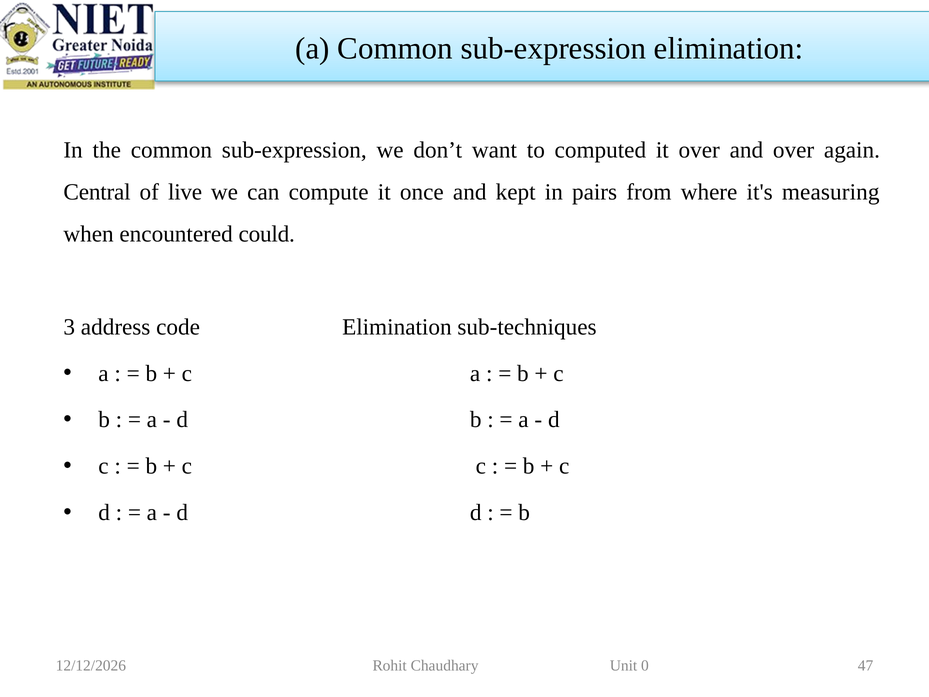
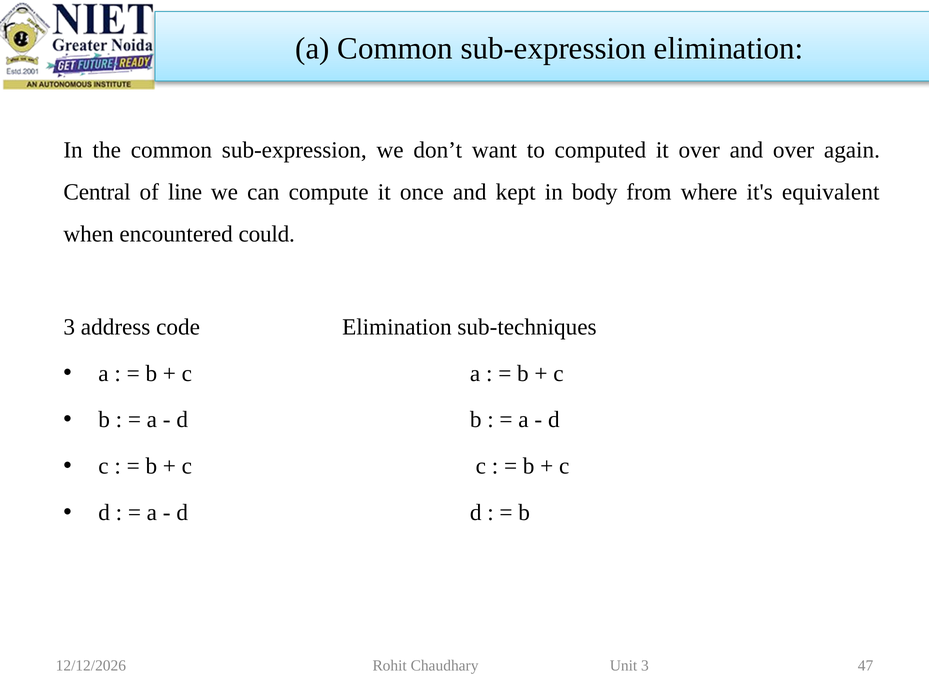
live: live -> line
pairs: pairs -> body
measuring: measuring -> equivalent
Unit 0: 0 -> 3
